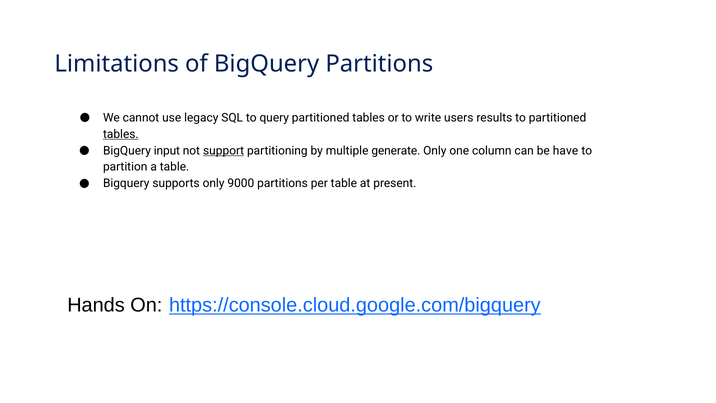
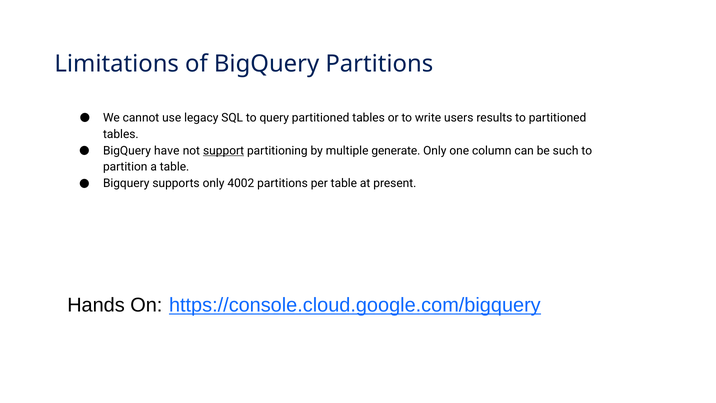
tables at (121, 134) underline: present -> none
input: input -> have
have: have -> such
9000: 9000 -> 4002
